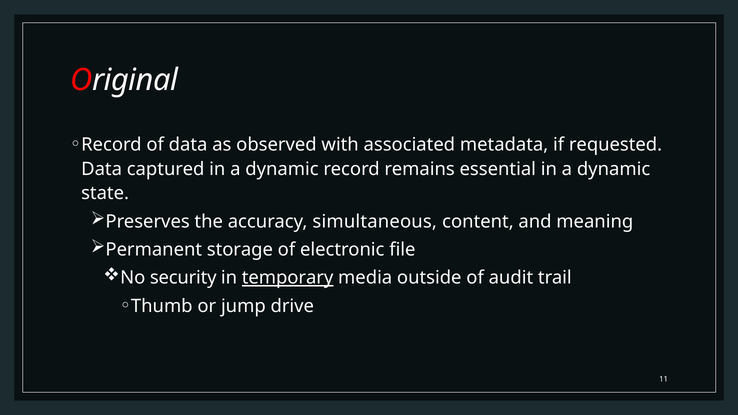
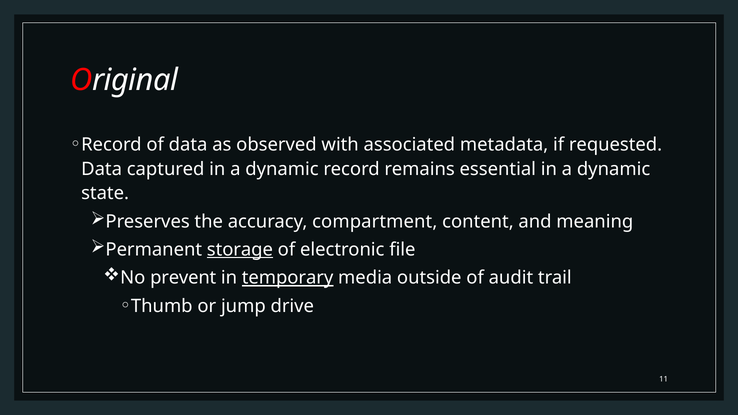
simultaneous: simultaneous -> compartment
storage underline: none -> present
security: security -> prevent
